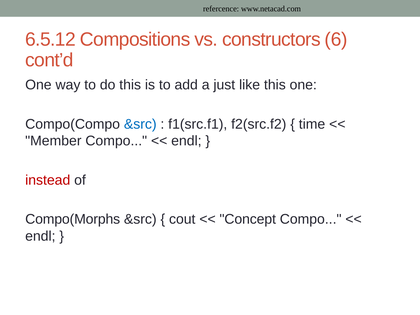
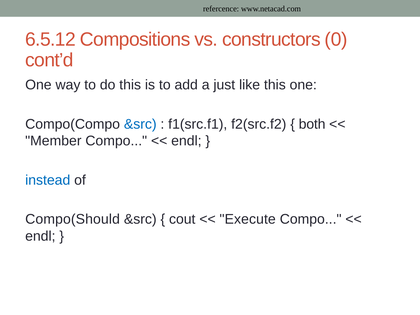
6: 6 -> 0
time: time -> both
instead colour: red -> blue
Compo(Morphs: Compo(Morphs -> Compo(Should
Concept: Concept -> Execute
